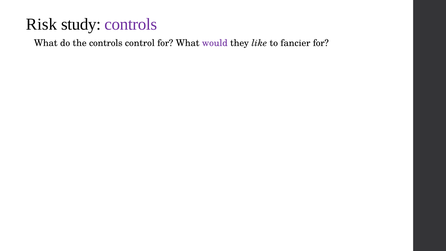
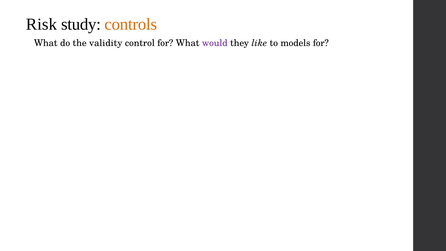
controls at (131, 24) colour: purple -> orange
the controls: controls -> validity
fancier: fancier -> models
